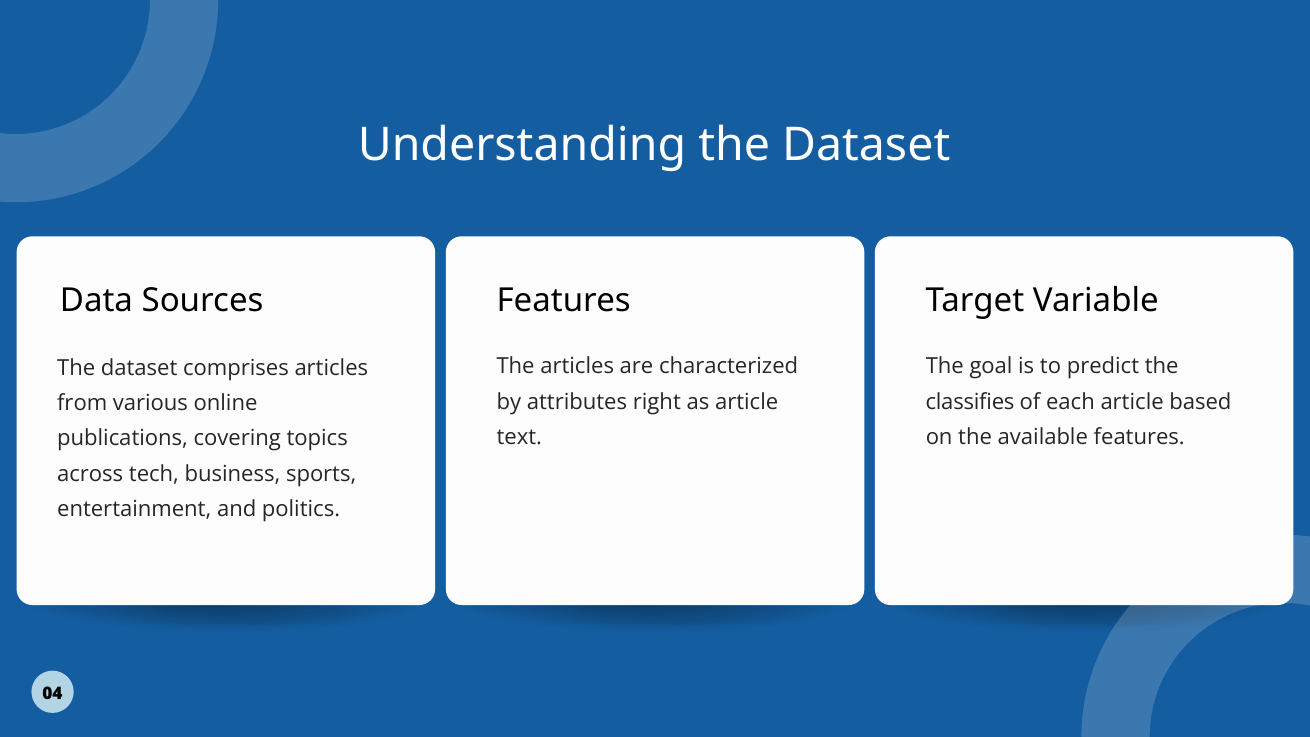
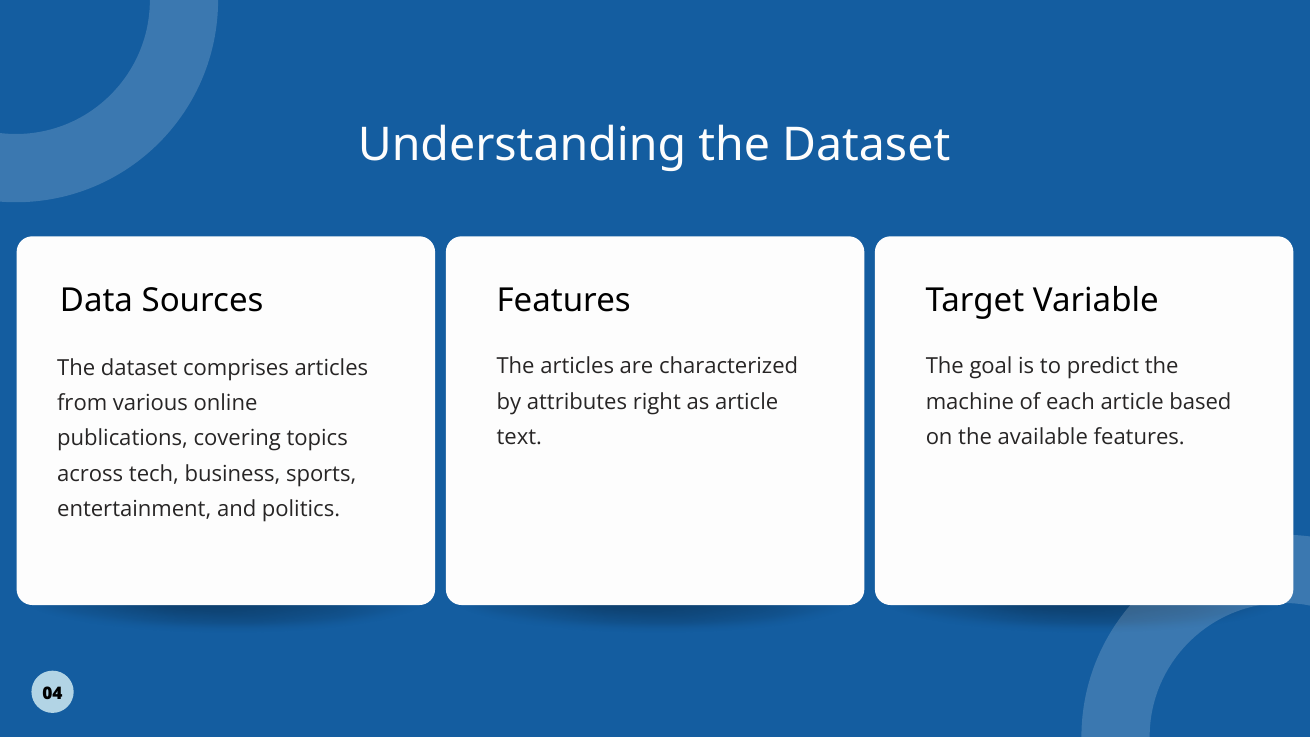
classifies: classifies -> machine
